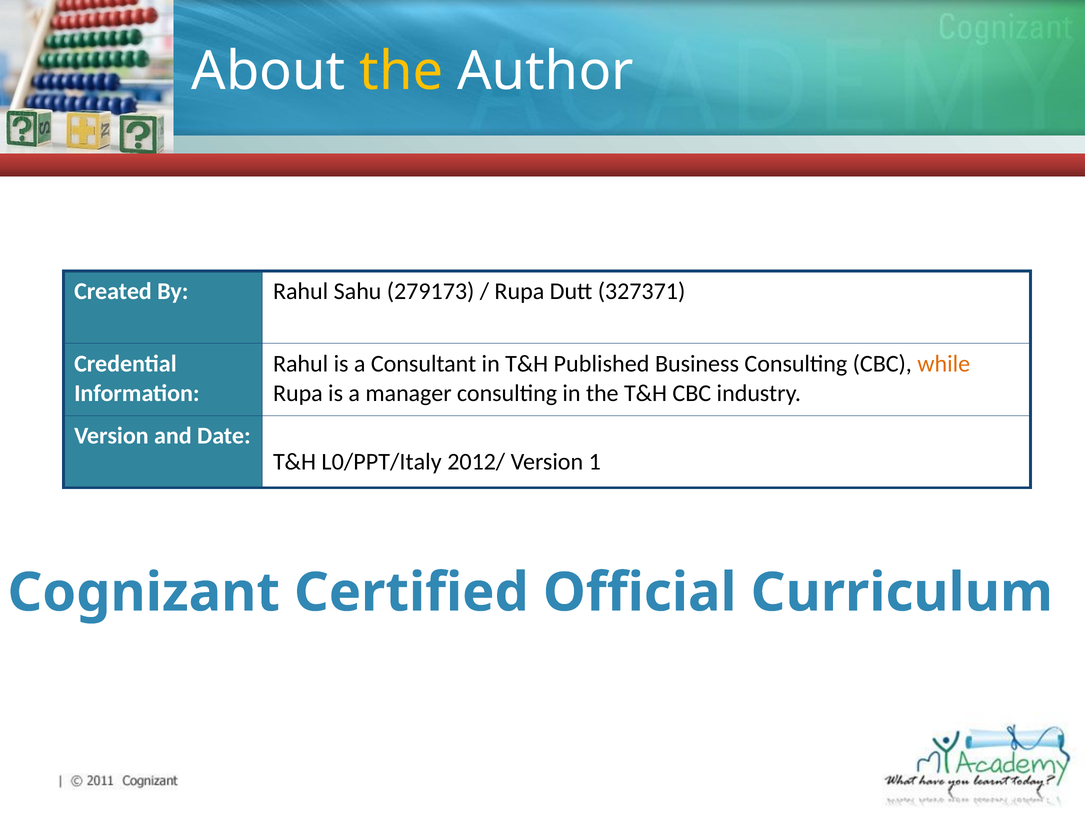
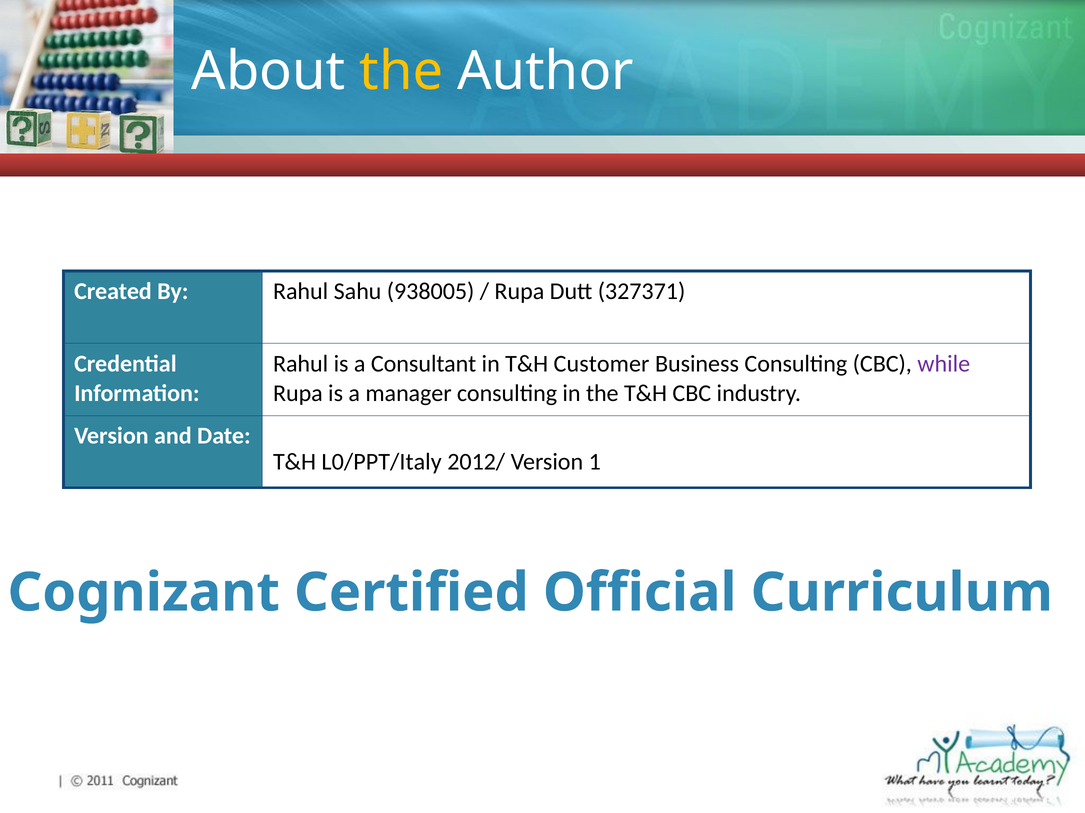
279173: 279173 -> 938005
Published: Published -> Customer
while colour: orange -> purple
